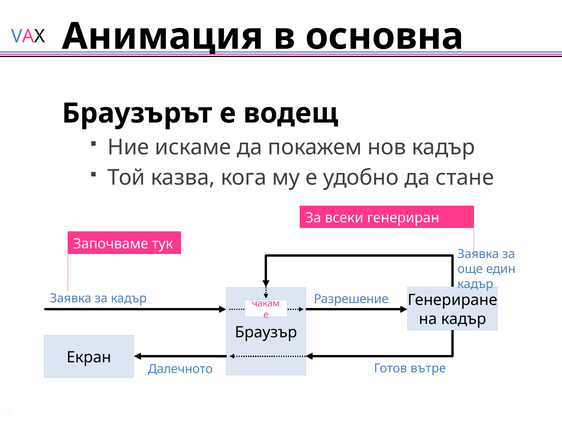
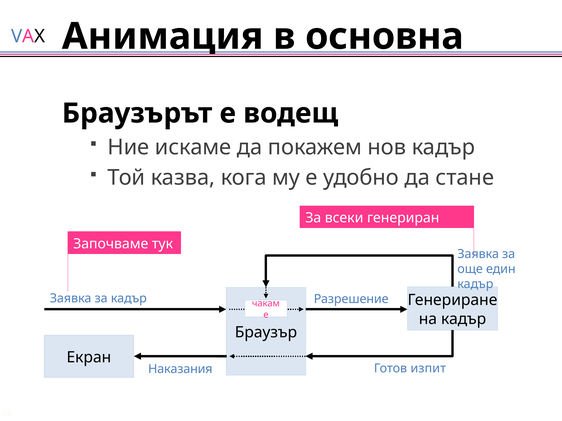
вътре: вътре -> изпит
Далечното: Далечното -> Наказания
